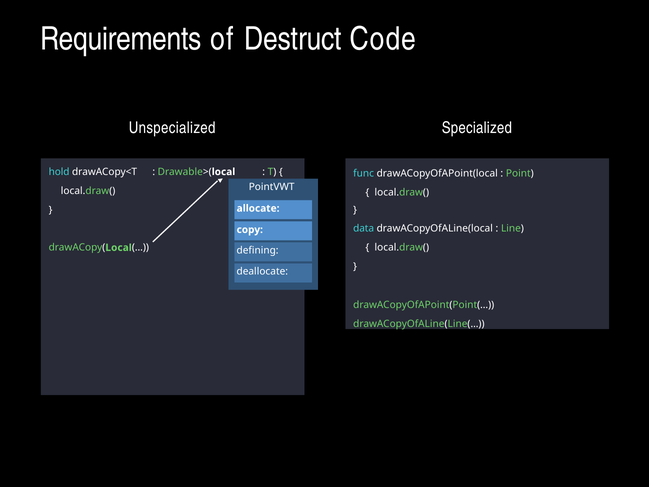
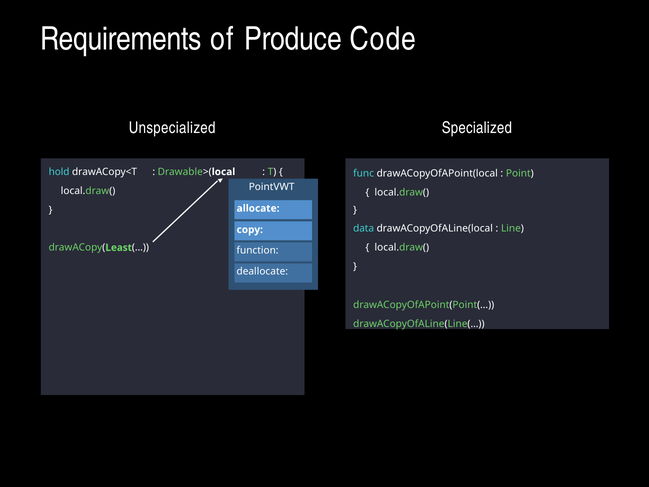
Destruct: Destruct -> Produce
Local at (119, 247): Local -> Least
defining: defining -> function
